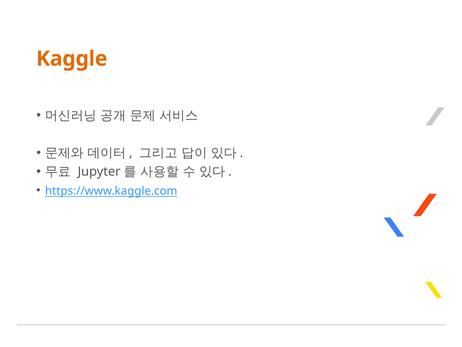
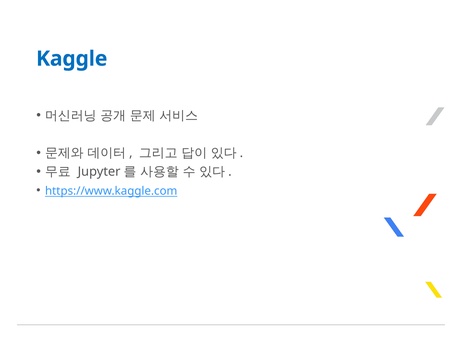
Kaggle colour: orange -> blue
